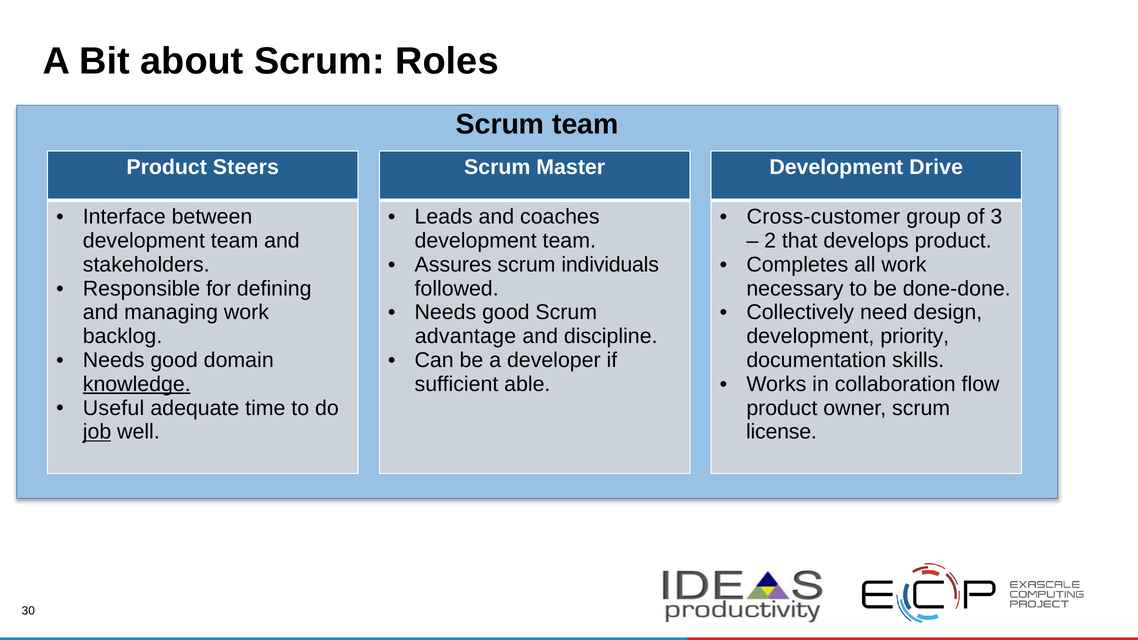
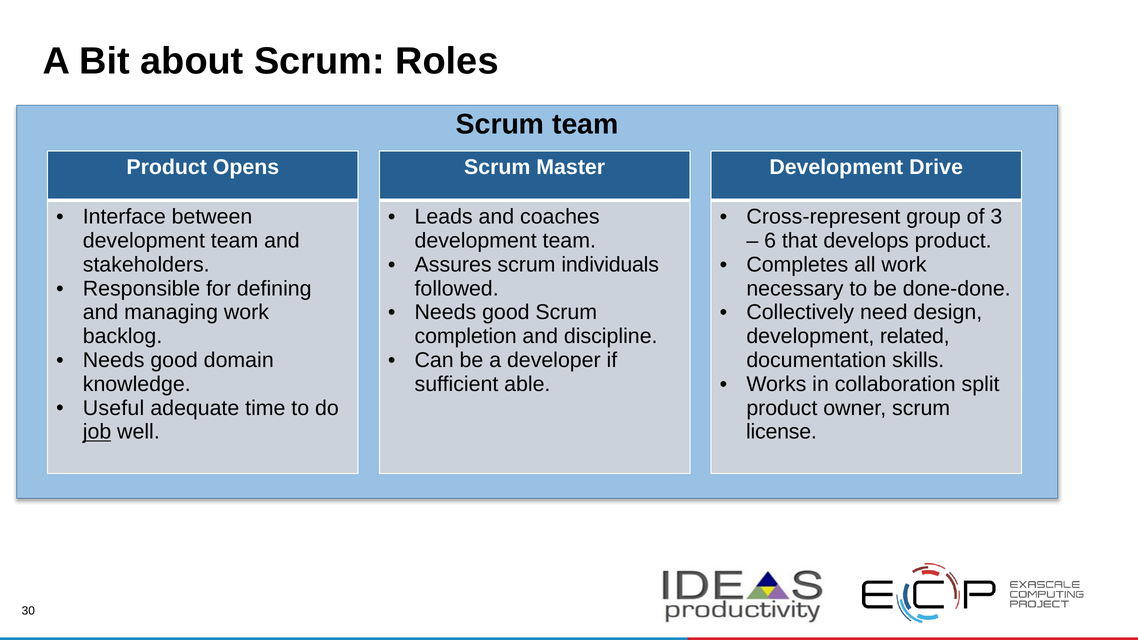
Steers: Steers -> Opens
Cross-customer: Cross-customer -> Cross-represent
2: 2 -> 6
advantage: advantage -> completion
priority: priority -> related
knowledge underline: present -> none
flow: flow -> split
